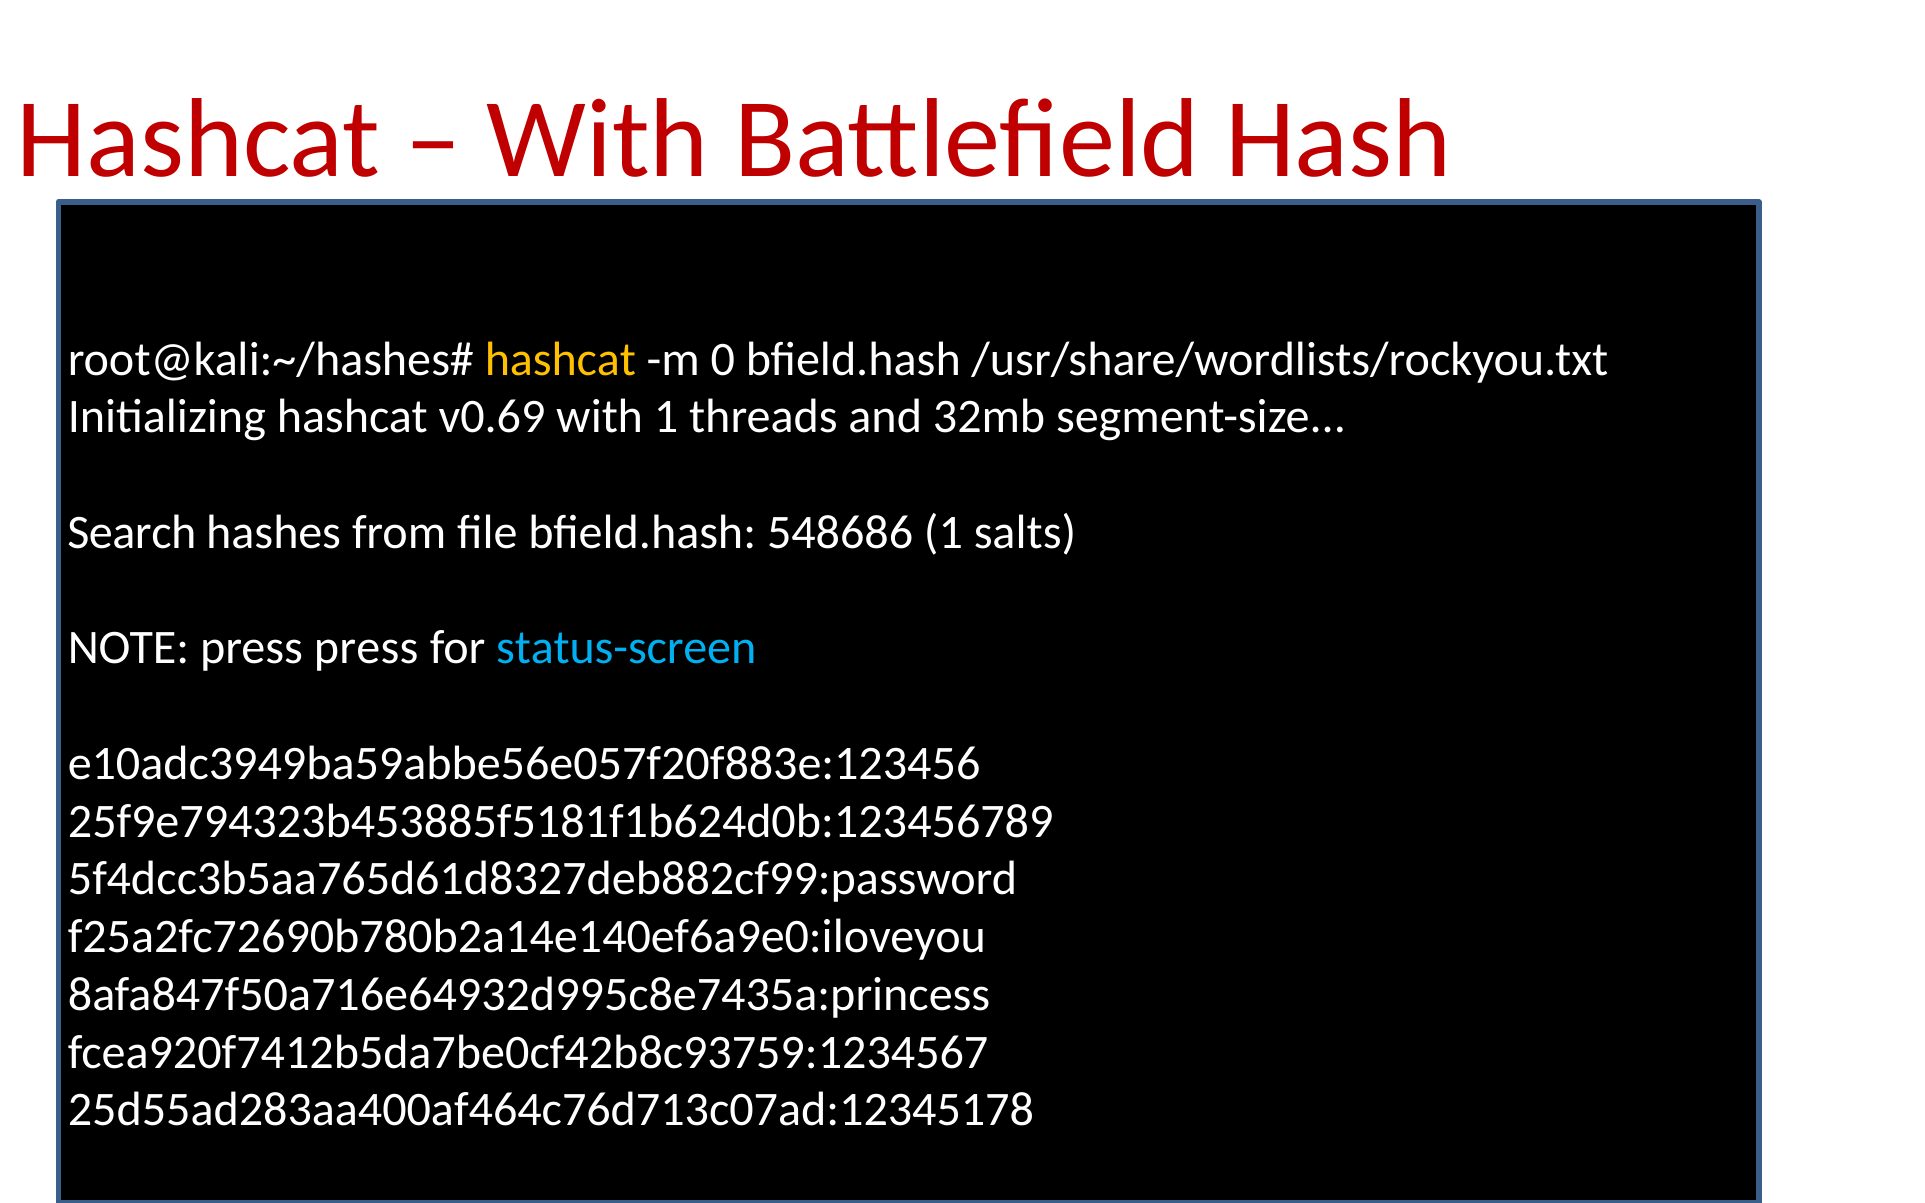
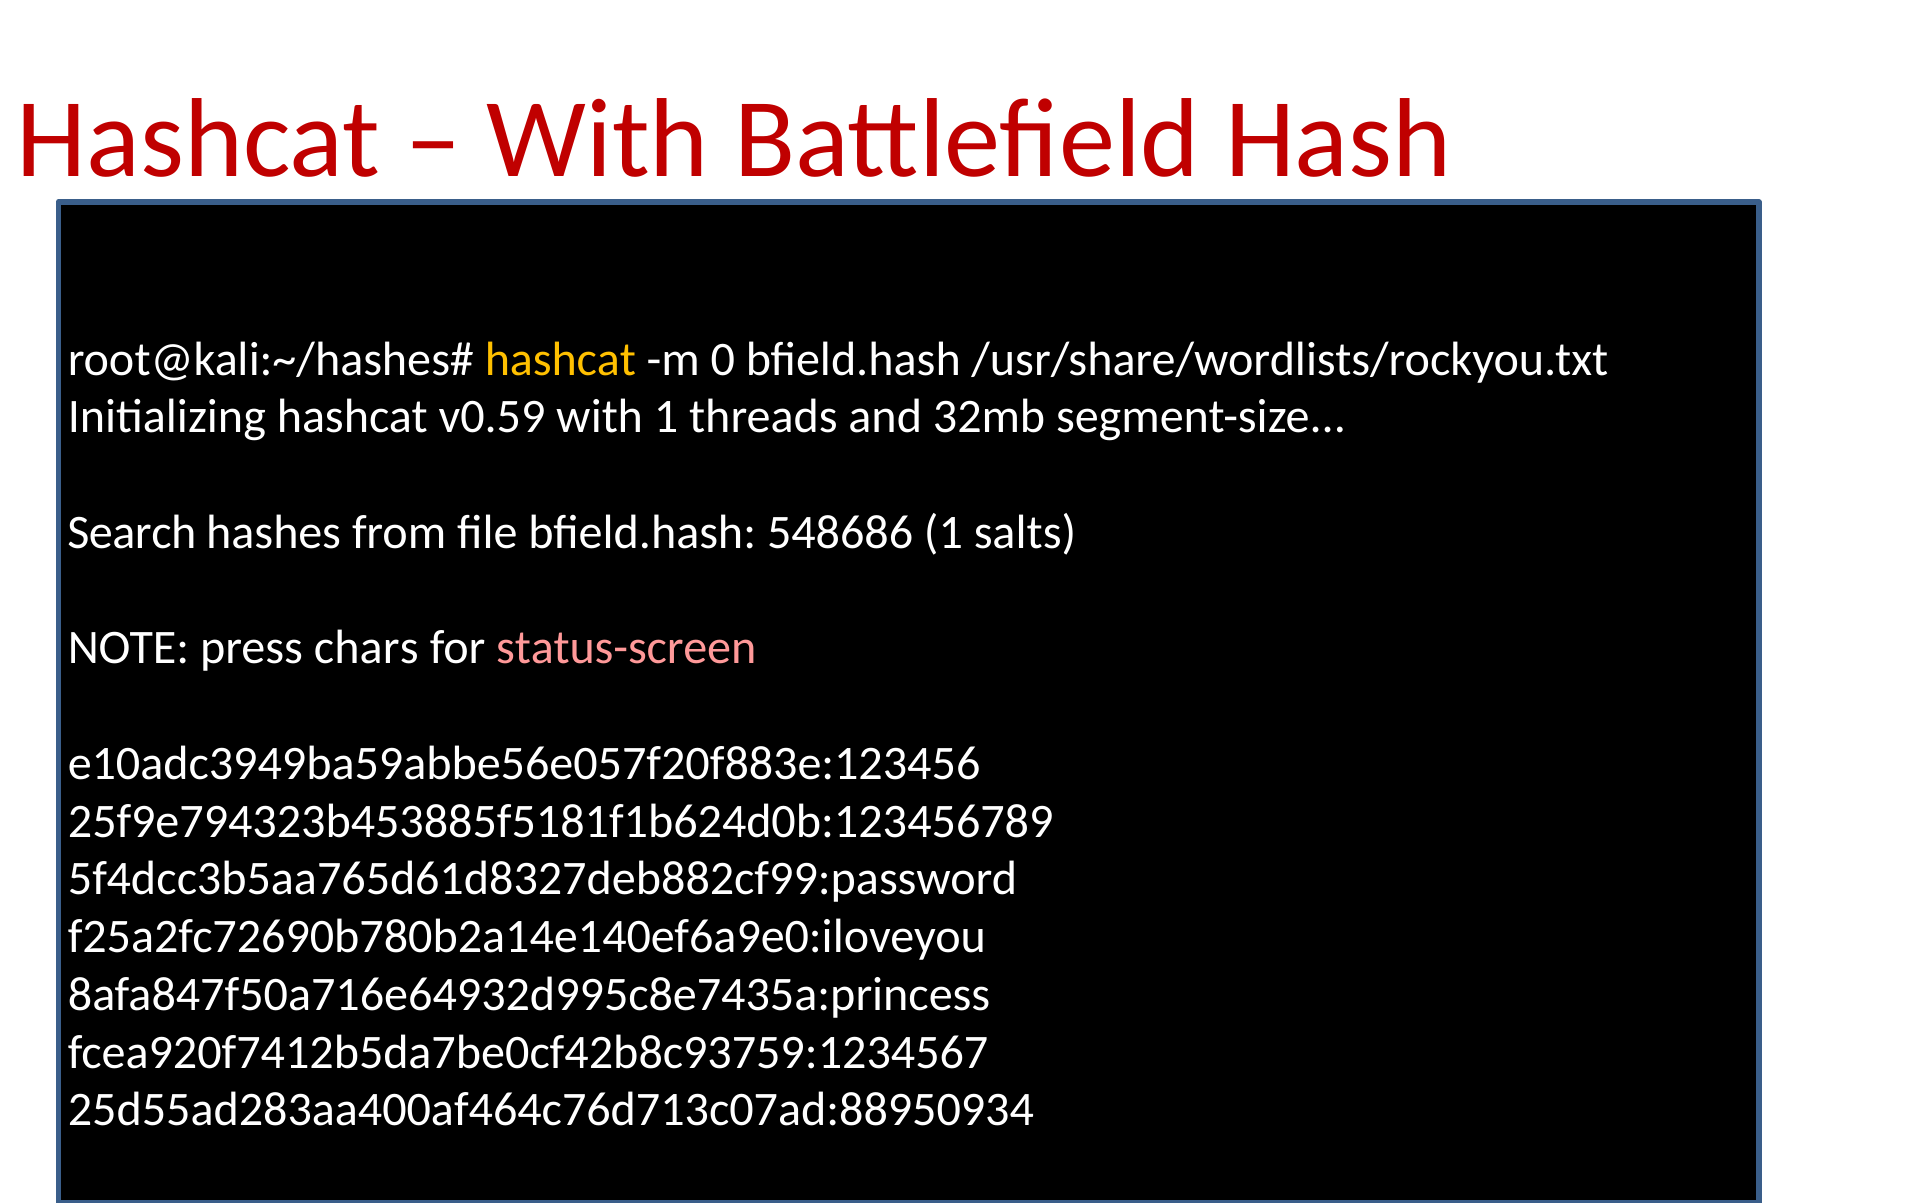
v0.69: v0.69 -> v0.59
press press: press -> chars
status-screen colour: light blue -> pink
25d55ad283aa400af464c76d713c07ad:12345178: 25d55ad283aa400af464c76d713c07ad:12345178 -> 25d55ad283aa400af464c76d713c07ad:88950934
